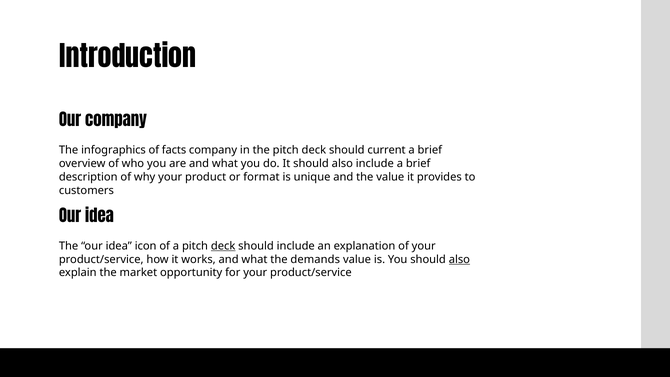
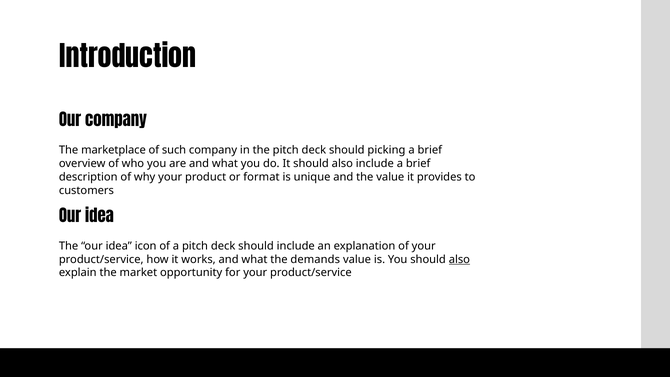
infographics: infographics -> marketplace
facts: facts -> such
current: current -> picking
deck at (223, 246) underline: present -> none
